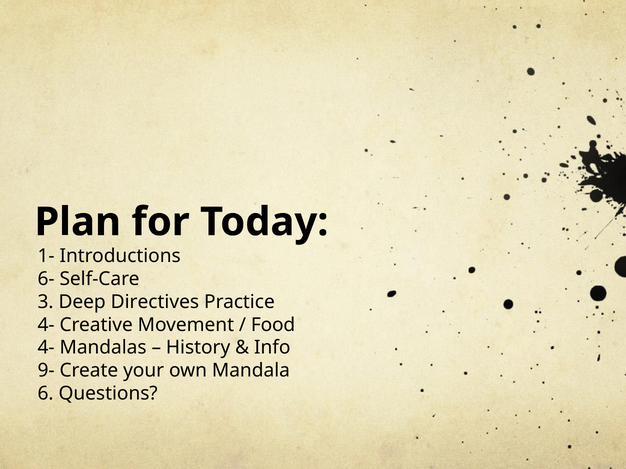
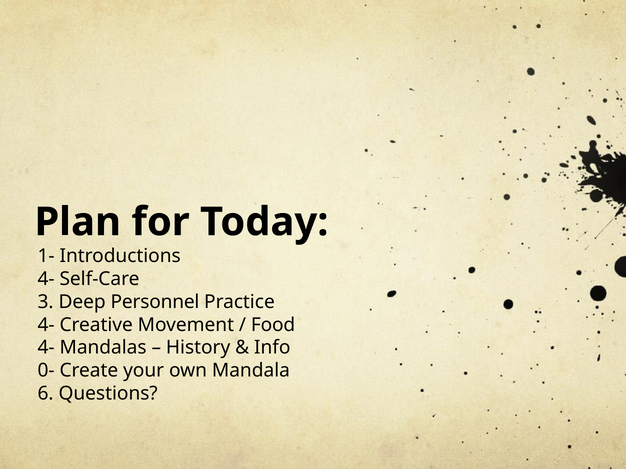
6- at (46, 279): 6- -> 4-
Directives: Directives -> Personnel
9-: 9- -> 0-
